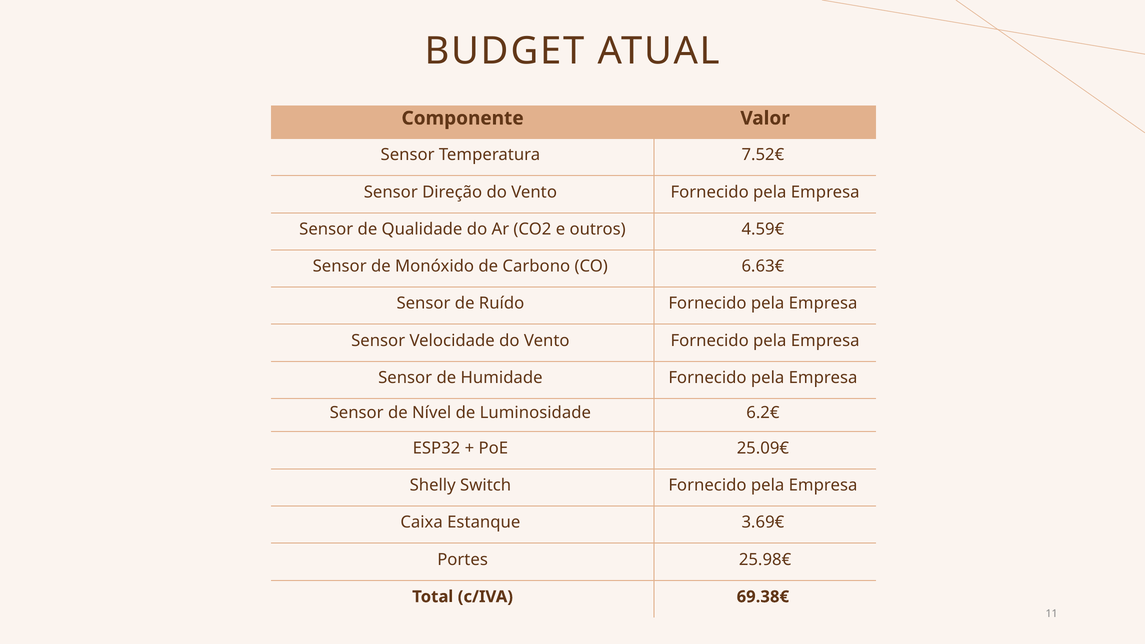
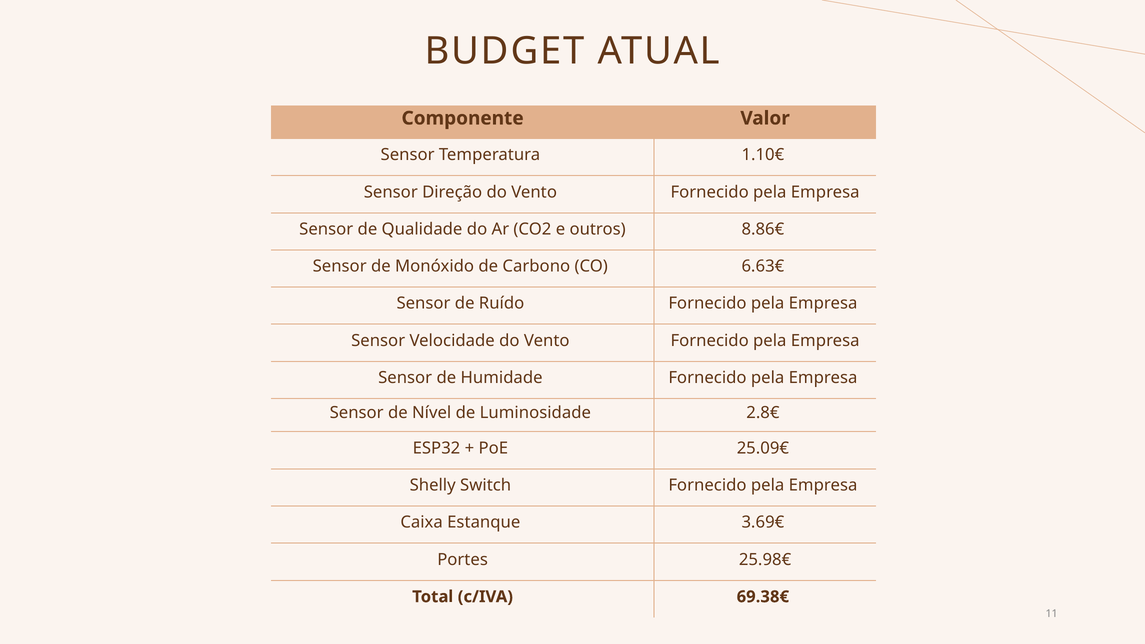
7.52€: 7.52€ -> 1.10€
4.59€: 4.59€ -> 8.86€
6.2€: 6.2€ -> 2.8€
